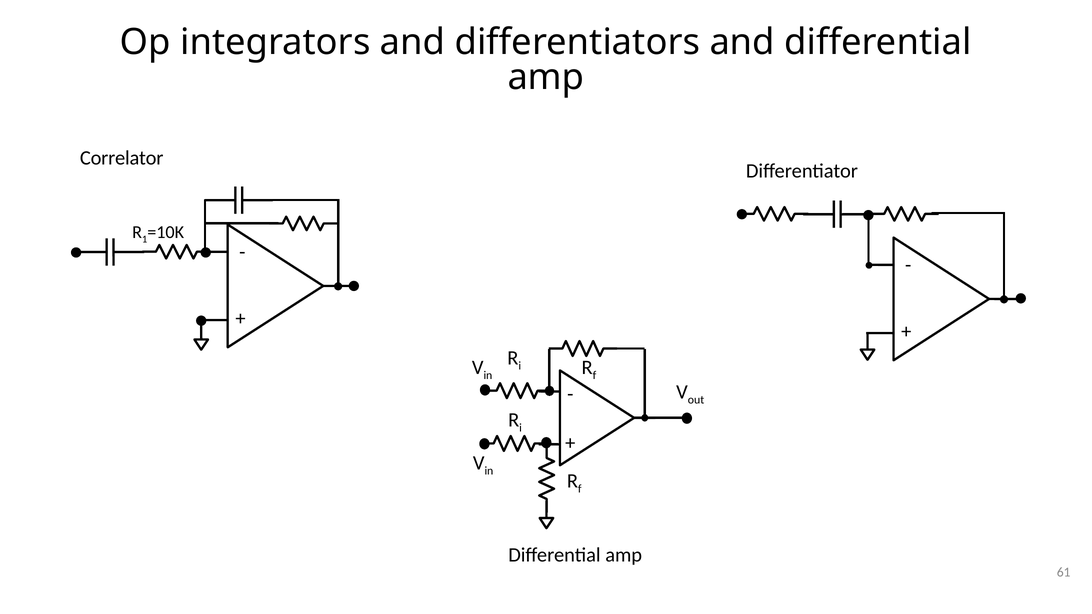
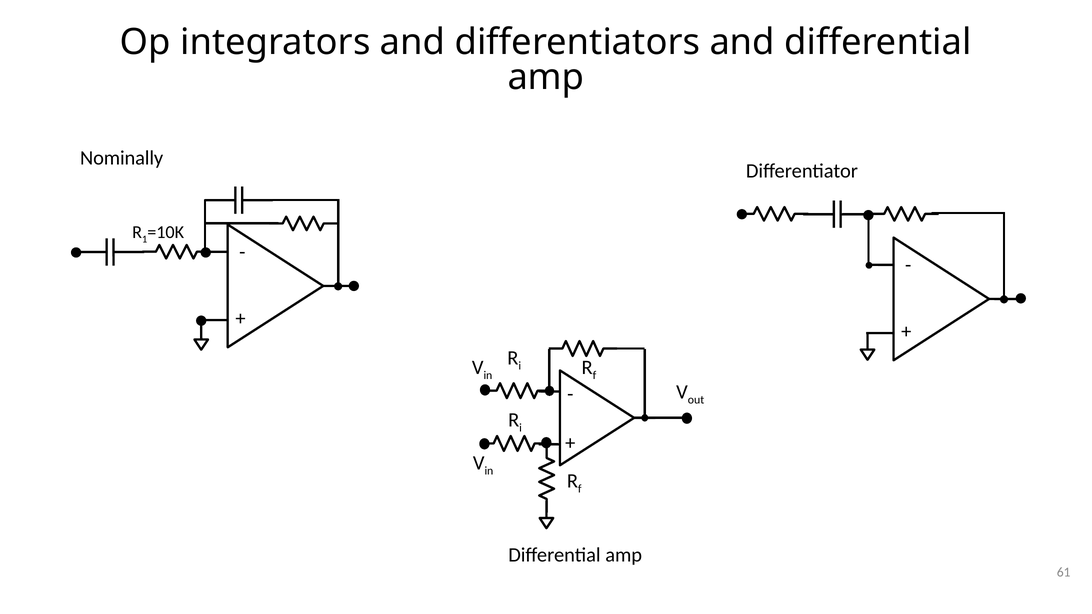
Correlator: Correlator -> Nominally
